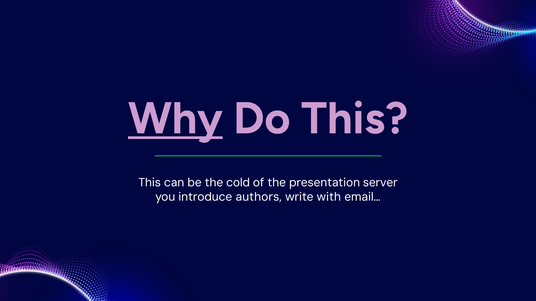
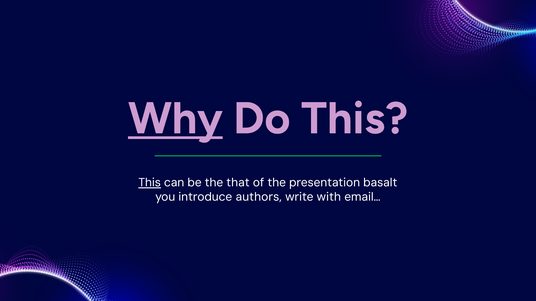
This at (150, 183) underline: none -> present
cold: cold -> that
server: server -> basalt
